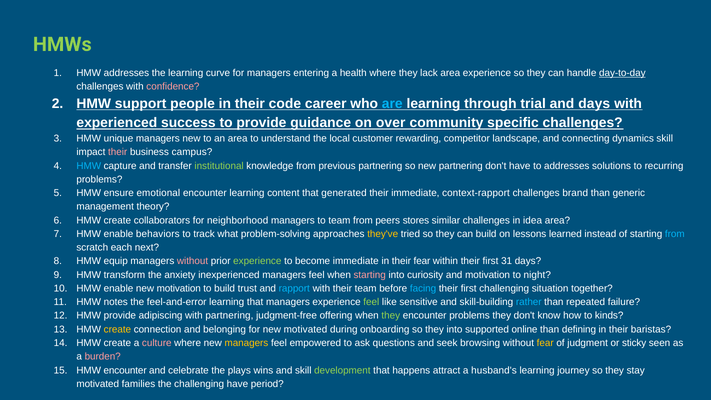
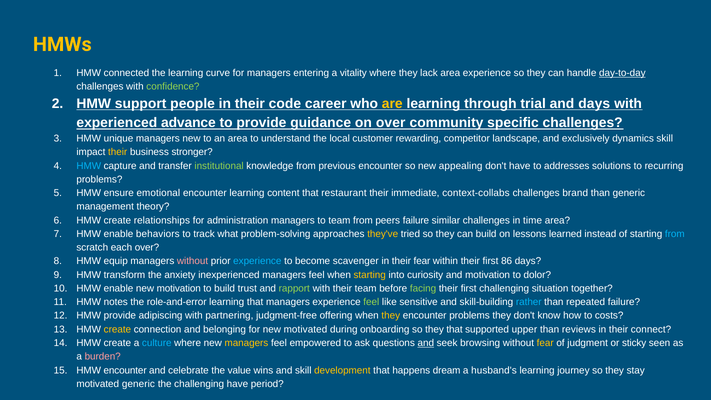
HMWs colour: light green -> yellow
HMW addresses: addresses -> connected
health: health -> vitality
confidence colour: pink -> light green
are colour: light blue -> yellow
success: success -> advance
connecting: connecting -> exclusively
their at (118, 152) colour: pink -> yellow
campus: campus -> stronger
previous partnering: partnering -> encounter
new partnering: partnering -> appealing
generated: generated -> restaurant
context-rapport: context-rapport -> context-collabs
collaborators: collaborators -> relationships
neighborhood: neighborhood -> administration
peers stores: stores -> failure
idea: idea -> time
each next: next -> over
experience at (257, 261) colour: light green -> light blue
become immediate: immediate -> scavenger
31: 31 -> 86
starting at (370, 275) colour: pink -> yellow
night: night -> dolor
rapport colour: light blue -> light green
facing colour: light blue -> light green
feel-and-error: feel-and-error -> role-and-error
they at (391, 316) colour: light green -> yellow
kinds: kinds -> costs
they into: into -> that
online: online -> upper
defining: defining -> reviews
baristas: baristas -> connect
culture colour: pink -> light blue
and at (426, 343) underline: none -> present
plays: plays -> value
development colour: light green -> yellow
attract: attract -> dream
motivated families: families -> generic
